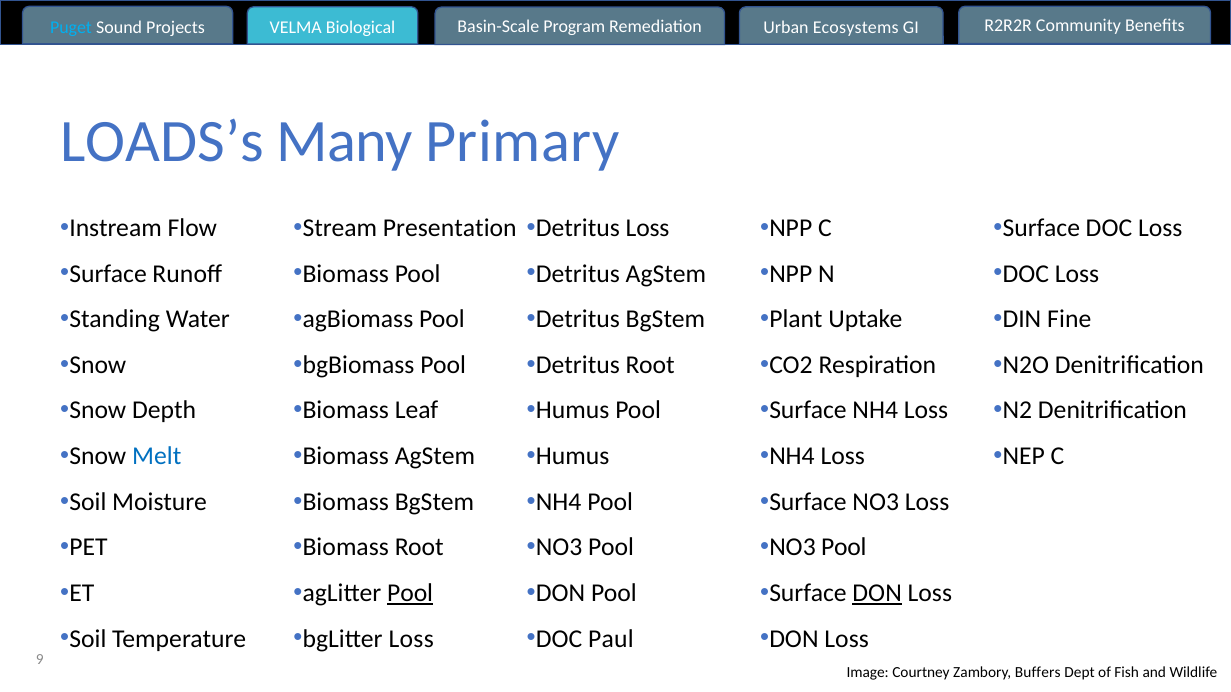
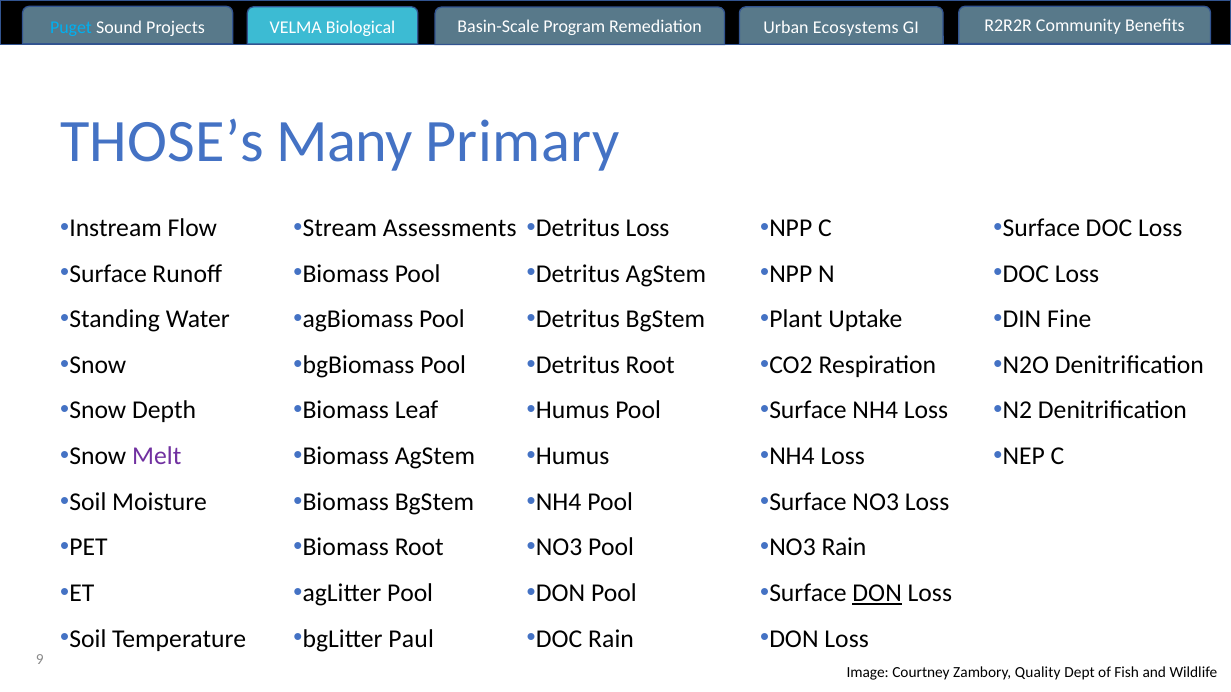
LOADS’s: LOADS’s -> THOSE’s
Presentation: Presentation -> Assessments
Melt colour: blue -> purple
Pool at (844, 548): Pool -> Rain
Pool at (410, 593) underline: present -> none
bgLitter Loss: Loss -> Paul
DOC Paul: Paul -> Rain
Buffers: Buffers -> Quality
